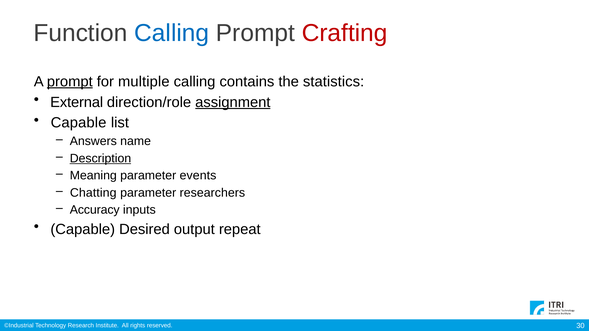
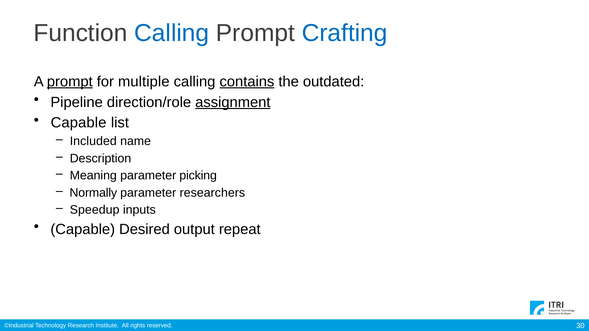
Crafting colour: red -> blue
contains underline: none -> present
statistics: statistics -> outdated
External: External -> Pipeline
Answers: Answers -> Included
Description underline: present -> none
events: events -> picking
Chatting: Chatting -> Normally
Accuracy: Accuracy -> Speedup
